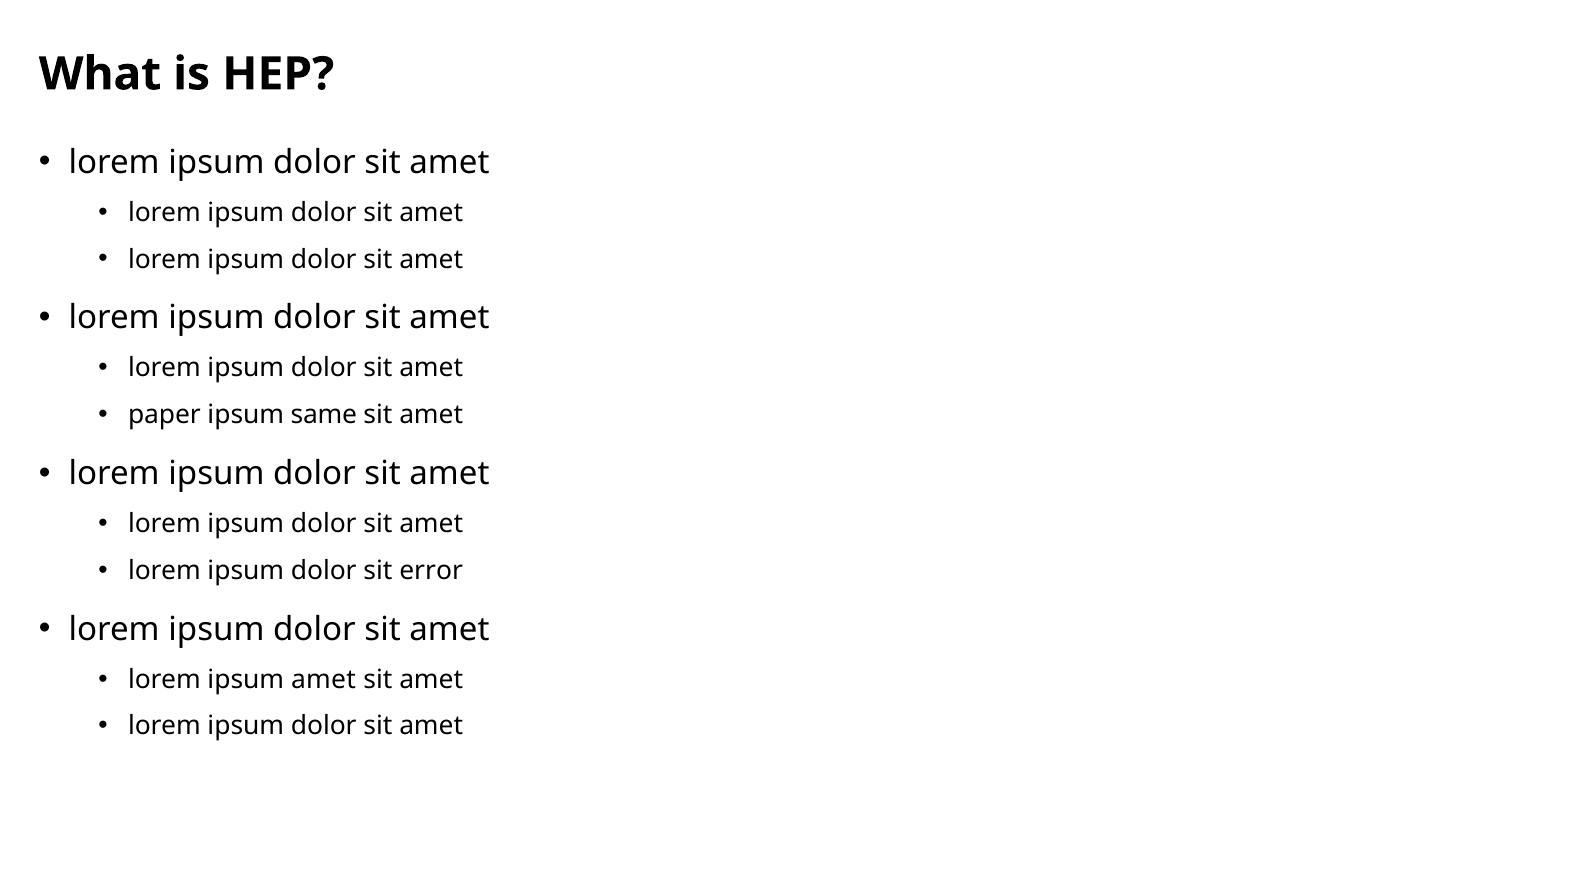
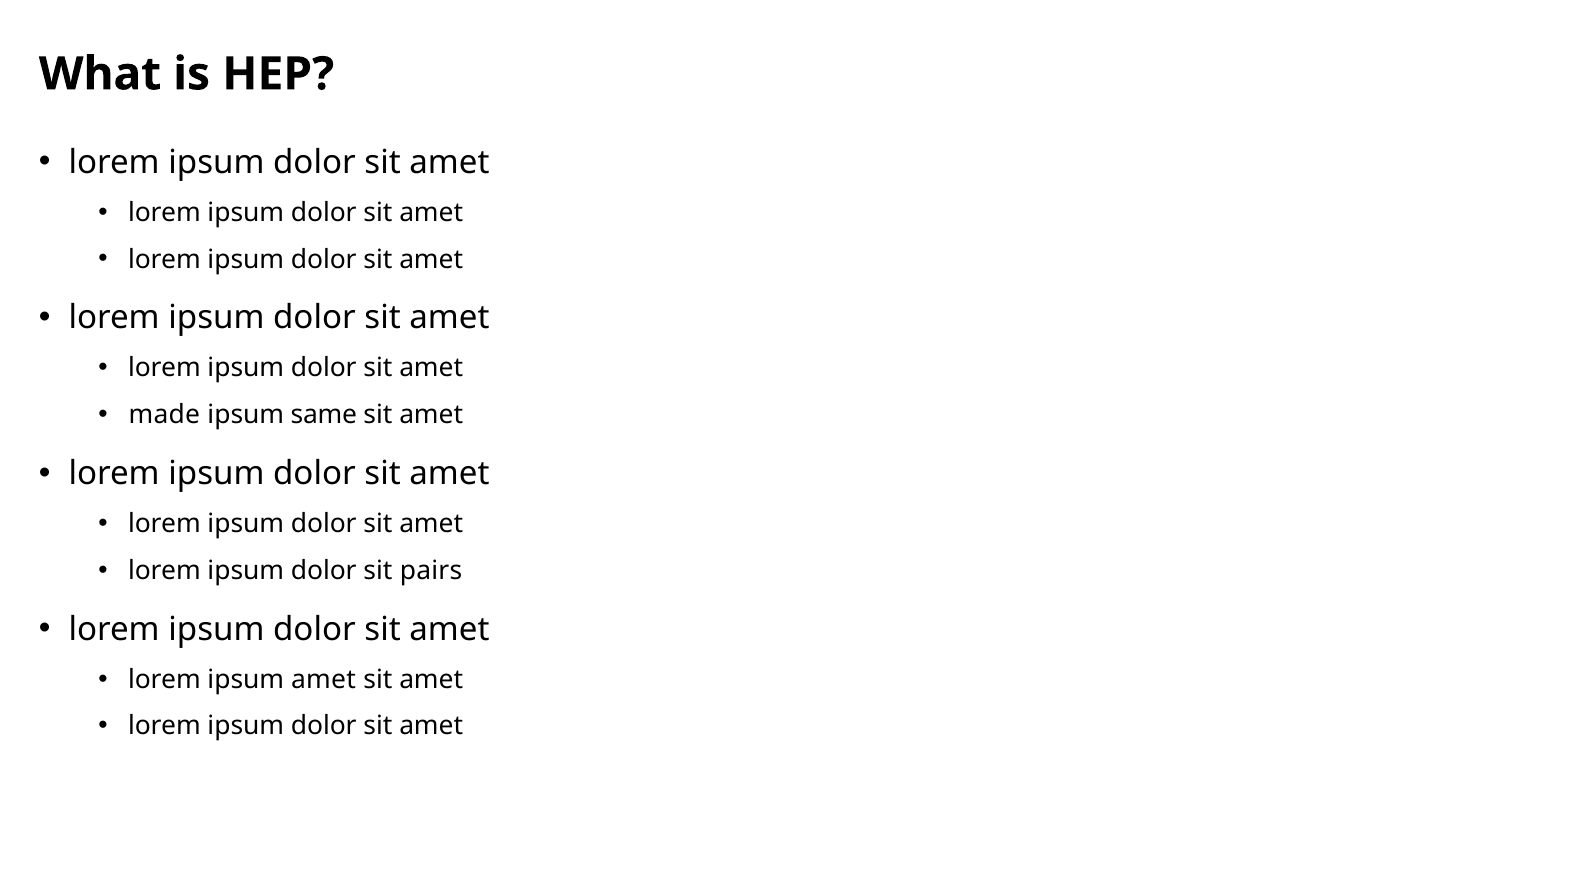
paper: paper -> made
error: error -> pairs
